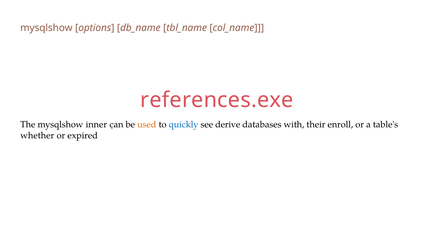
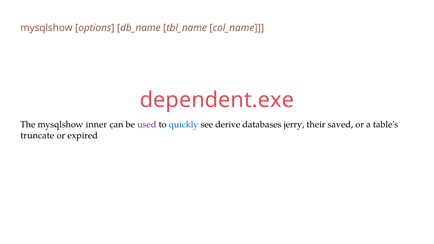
references.exe: references.exe -> dependent.exe
used colour: orange -> purple
with: with -> jerry
enroll: enroll -> saved
whether: whether -> truncate
